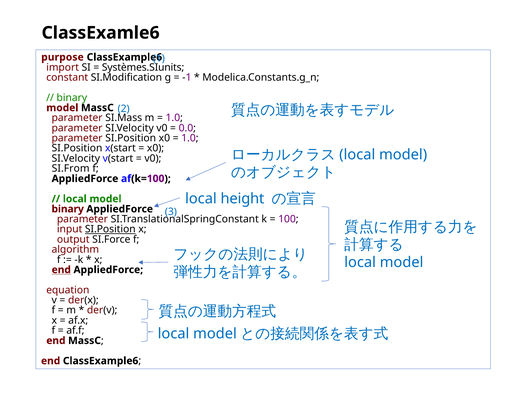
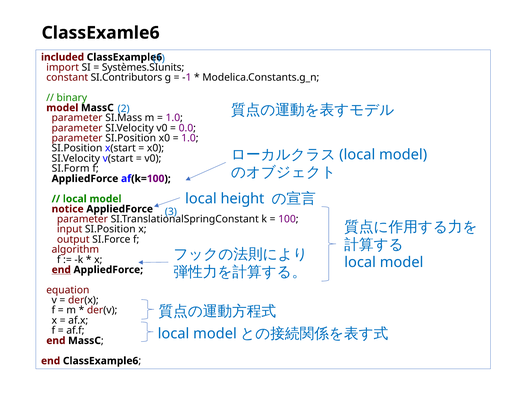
purpose: purpose -> included
SI.Modification: SI.Modification -> SI.Contributors
SI.From: SI.From -> SI.Form
binary at (68, 209): binary -> notice
SI.Position at (110, 229) underline: present -> none
